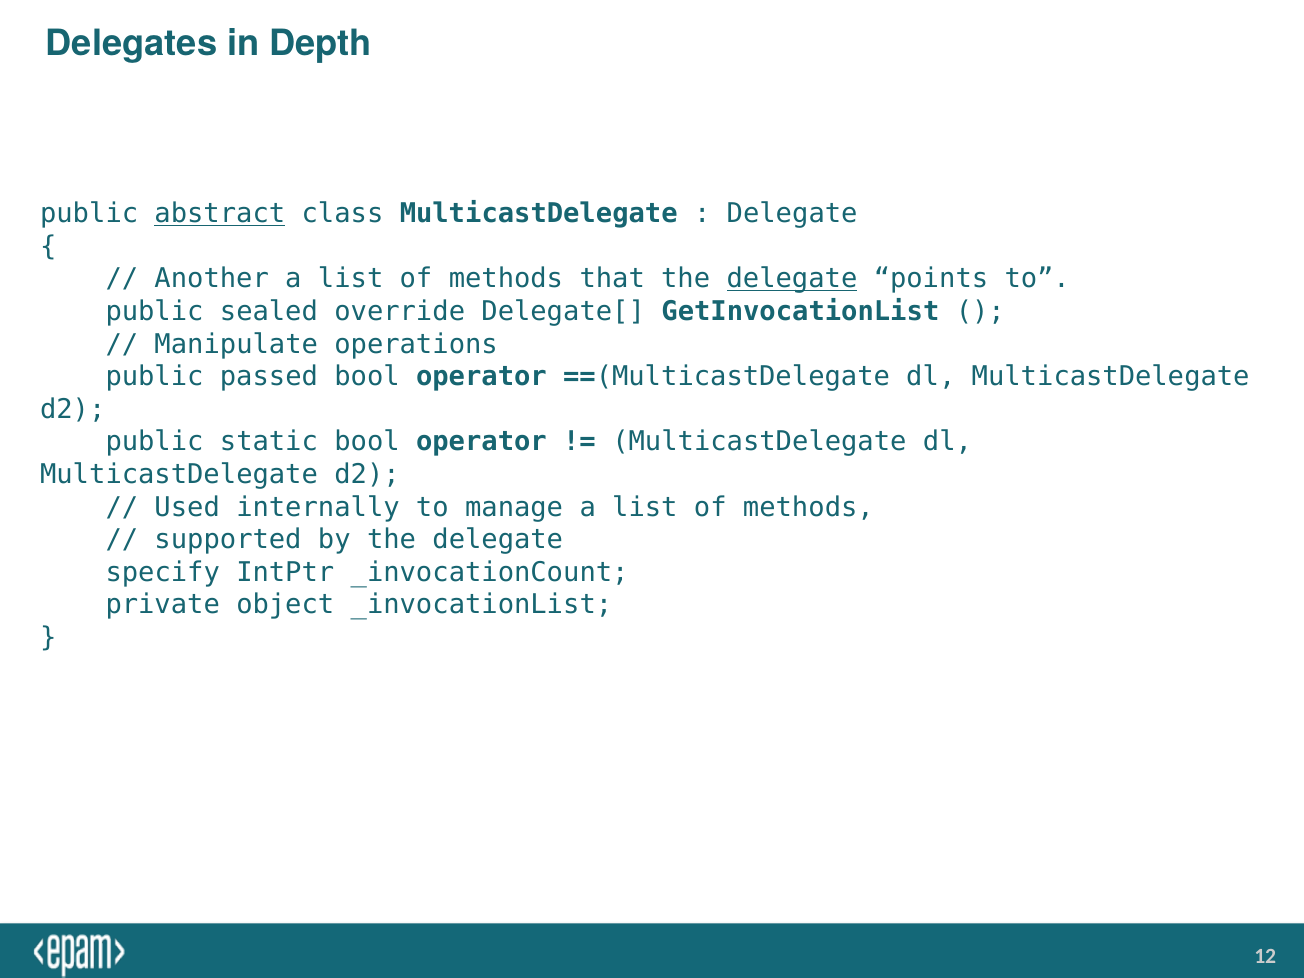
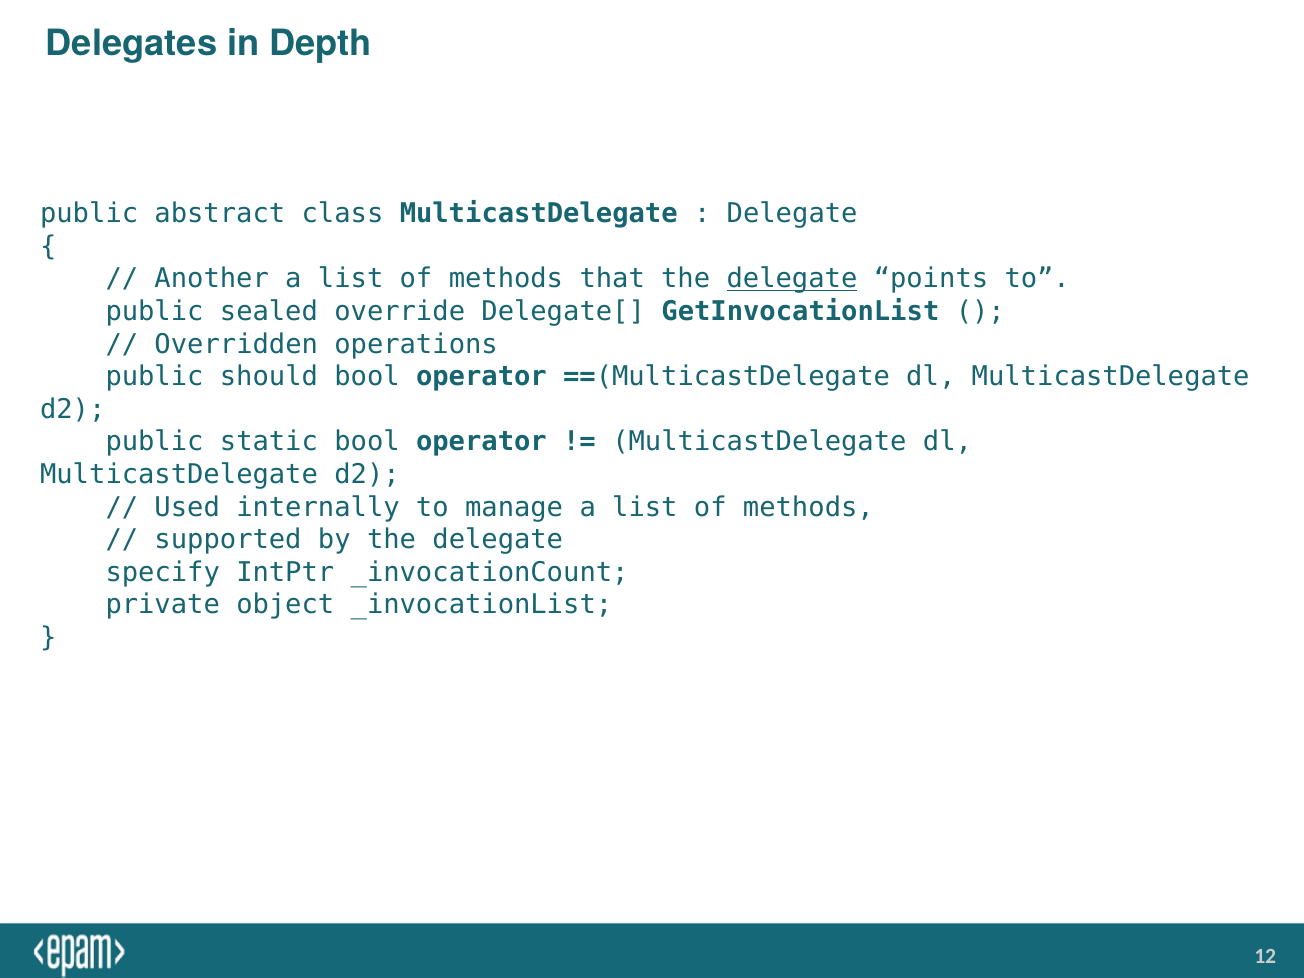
abstract underline: present -> none
Manipulate: Manipulate -> Overridden
passed: passed -> should
